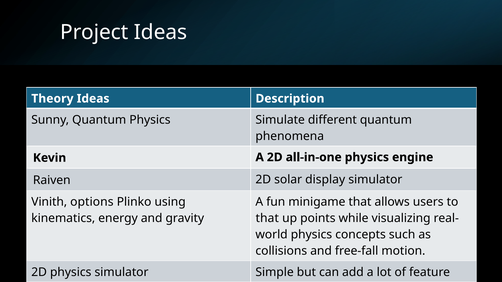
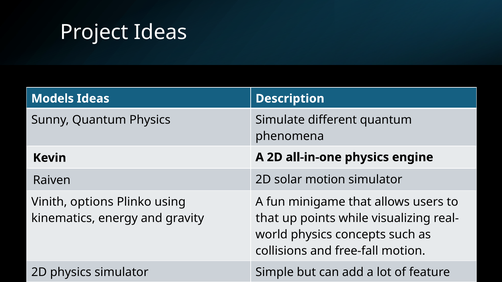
Theory: Theory -> Models
solar display: display -> motion
